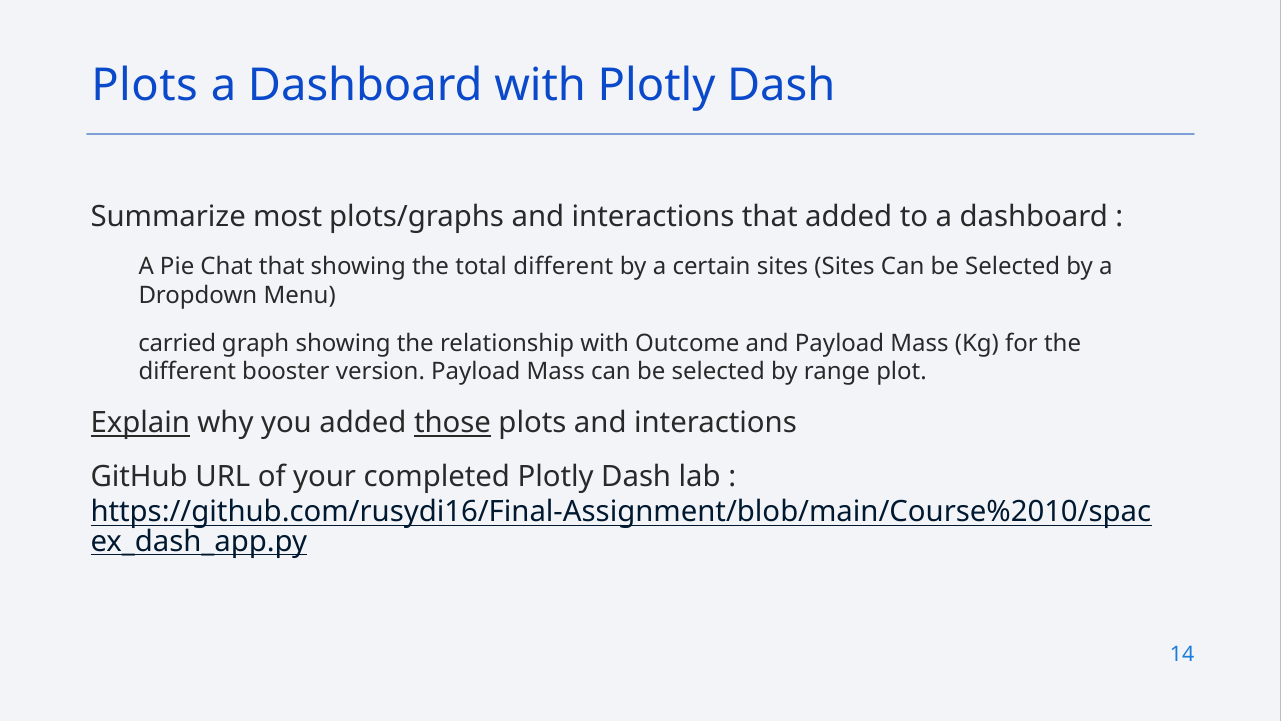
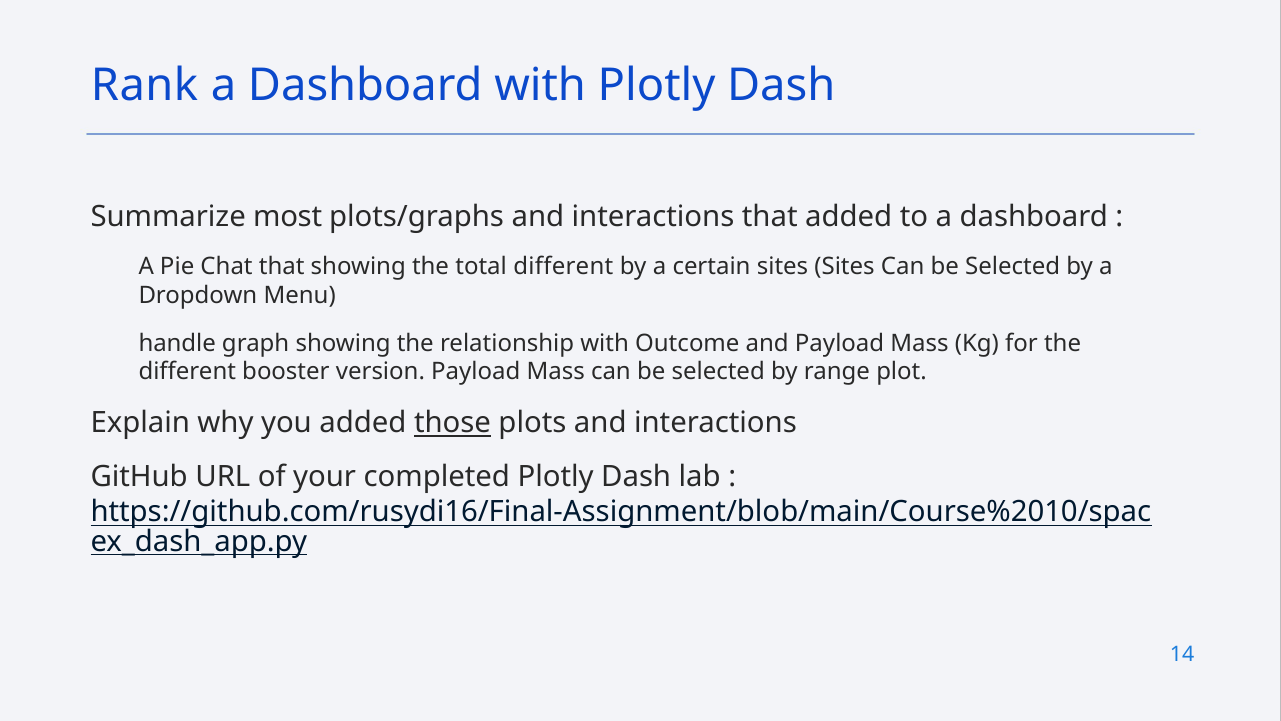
Plots at (145, 86): Plots -> Rank
carried: carried -> handle
Explain underline: present -> none
